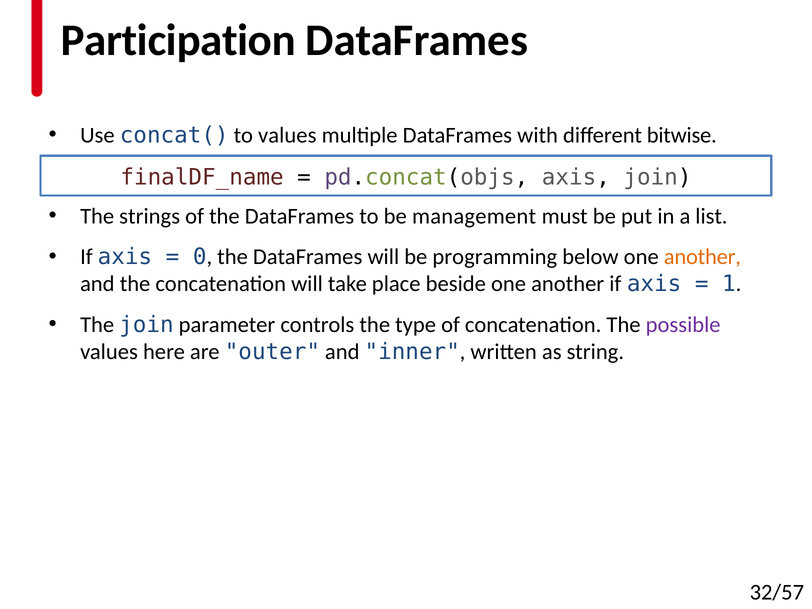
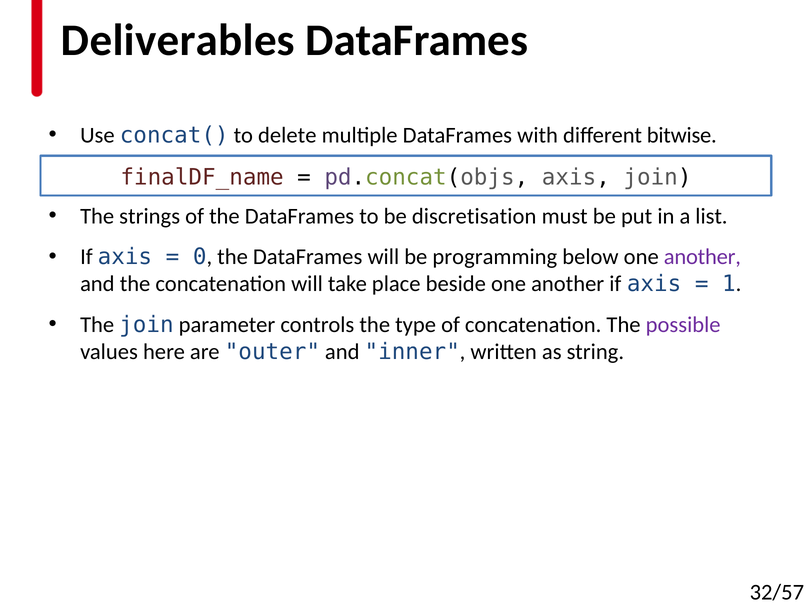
Participation: Participation -> Deliverables
to values: values -> delete
management: management -> discretisation
another at (702, 257) colour: orange -> purple
